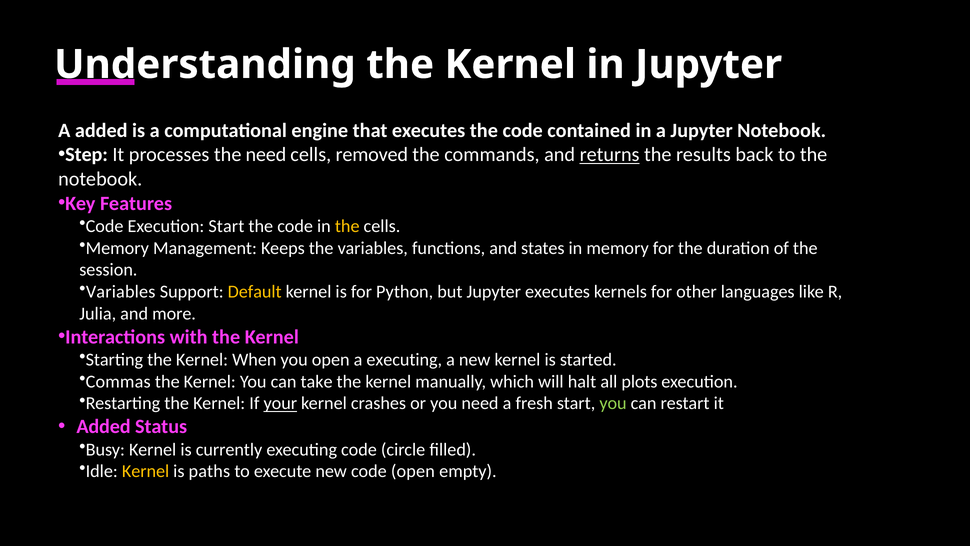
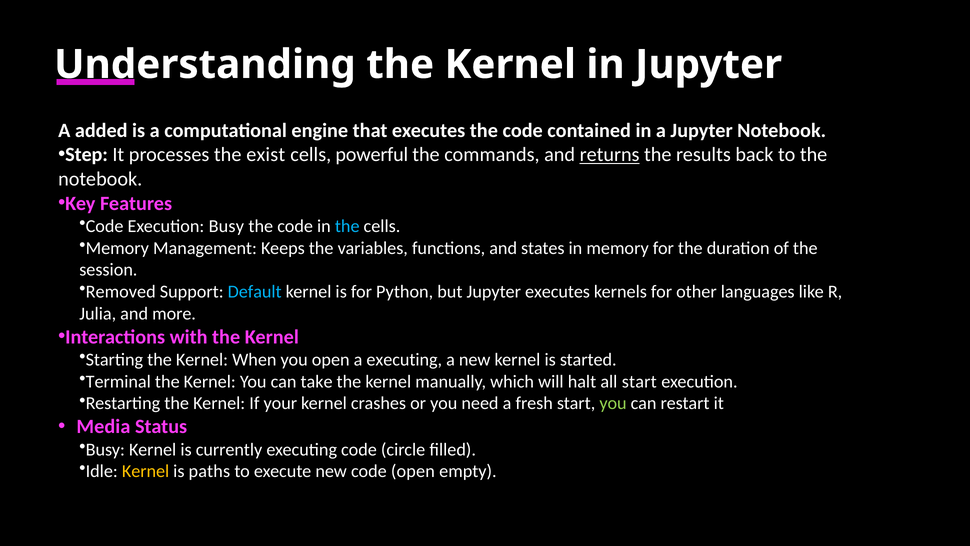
the need: need -> exist
removed: removed -> powerful
Execution Start: Start -> Busy
the at (347, 226) colour: yellow -> light blue
Variables at (121, 292): Variables -> Removed
Default colour: yellow -> light blue
Commas: Commas -> Terminal
all plots: plots -> start
your underline: present -> none
Added at (104, 426): Added -> Media
